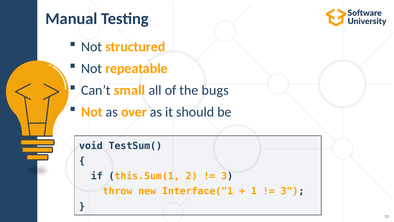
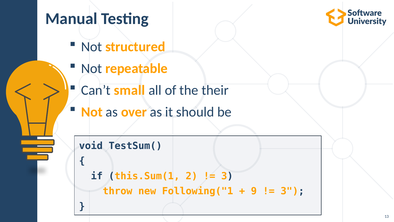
bugs: bugs -> their
Interface("1: Interface("1 -> Following("1
1: 1 -> 9
